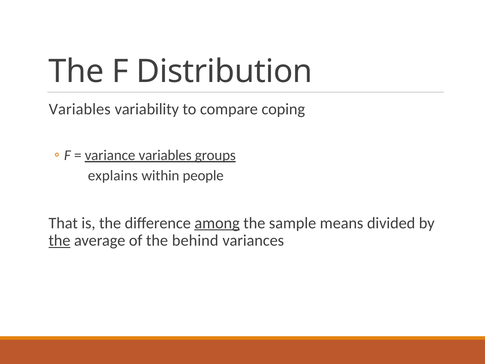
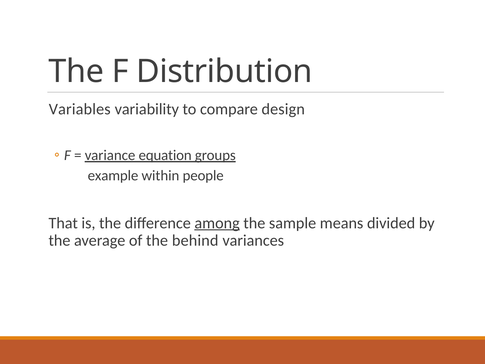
coping: coping -> design
variance variables: variables -> equation
explains: explains -> example
the at (59, 240) underline: present -> none
